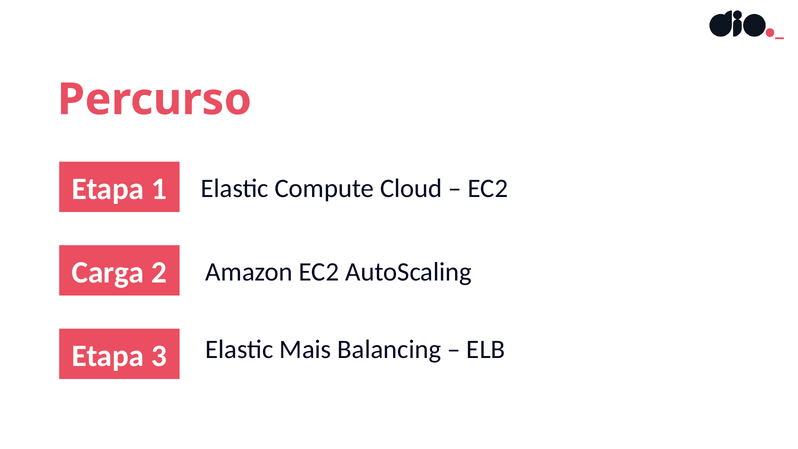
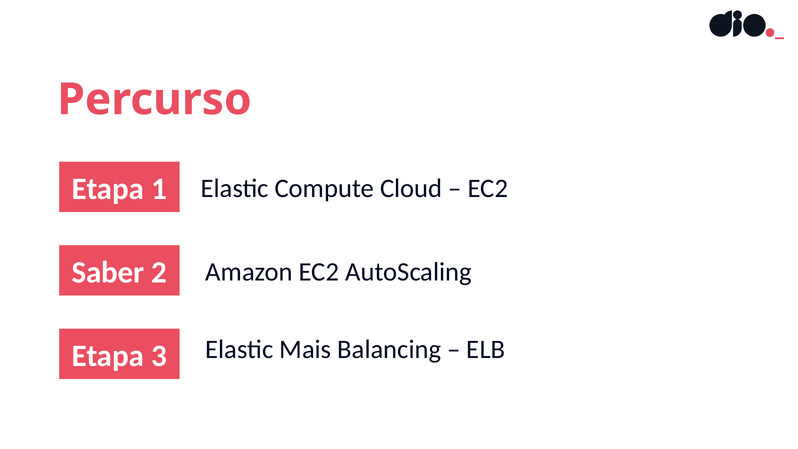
Carga: Carga -> Saber
